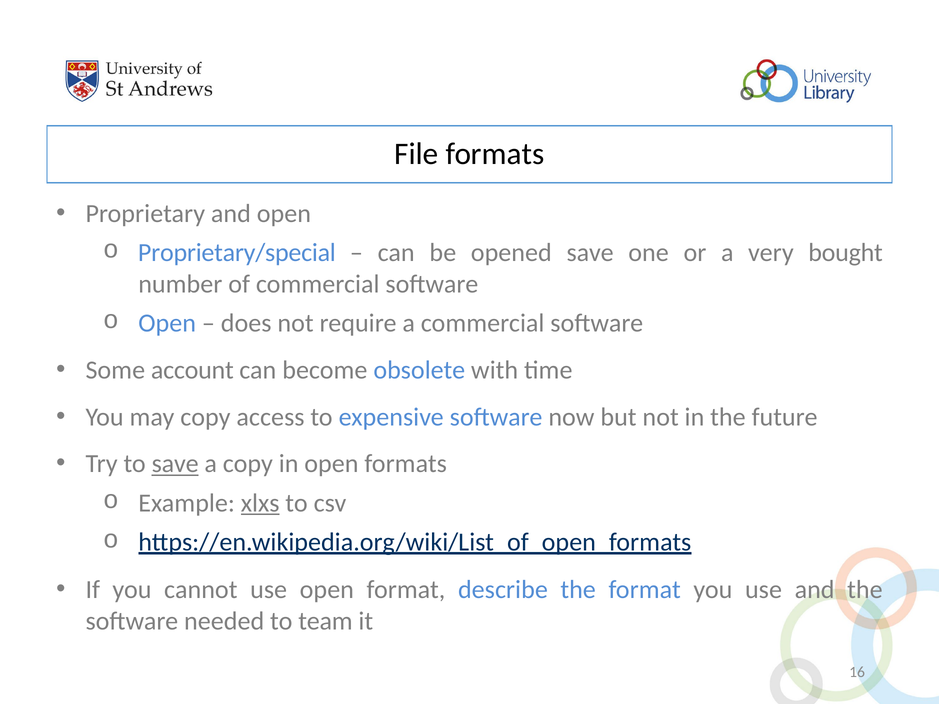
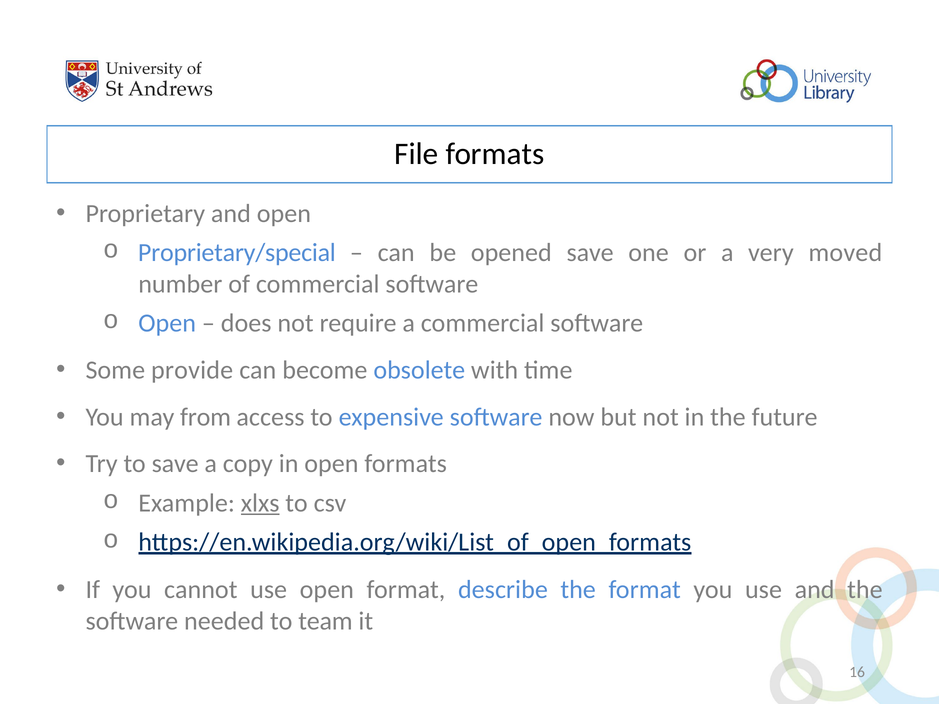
bought: bought -> moved
account: account -> provide
may copy: copy -> from
save at (175, 464) underline: present -> none
